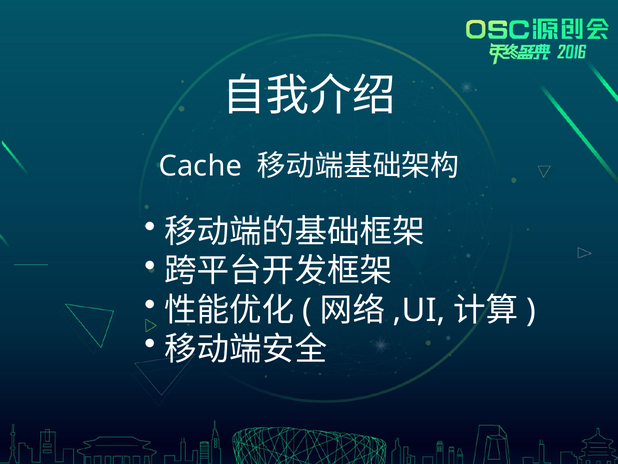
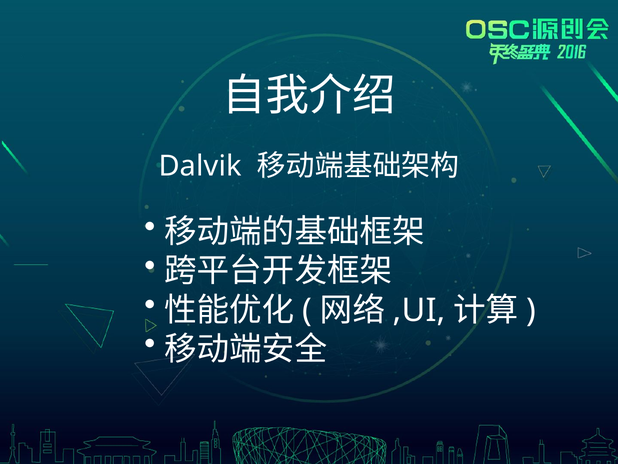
Cache: Cache -> Dalvik
